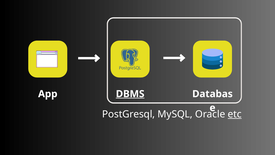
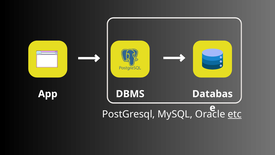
DBMS underline: present -> none
